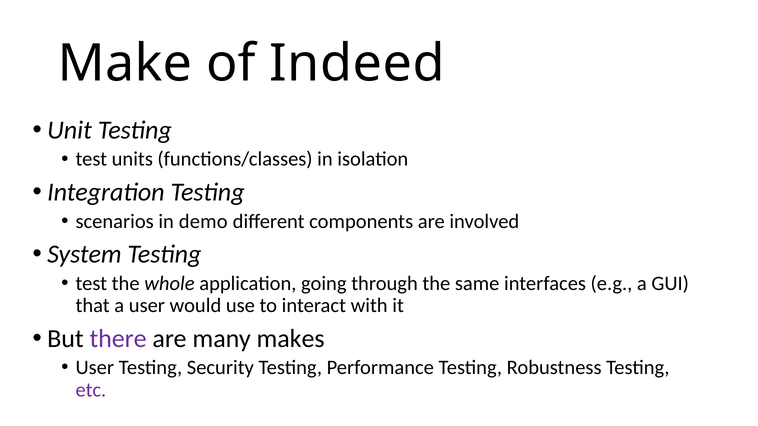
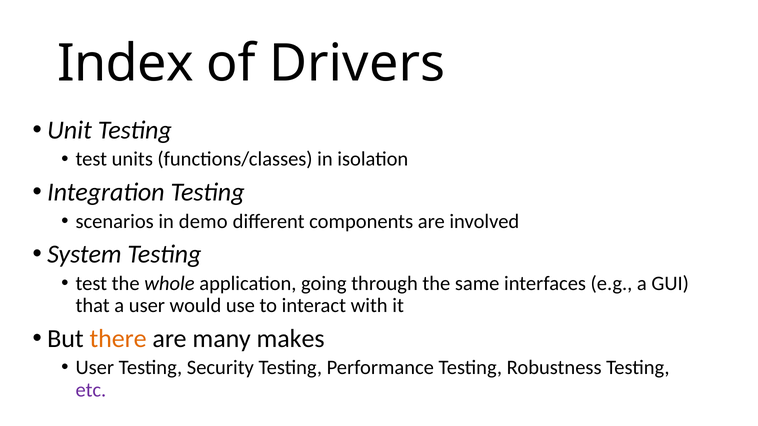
Make: Make -> Index
Indeed: Indeed -> Drivers
there colour: purple -> orange
